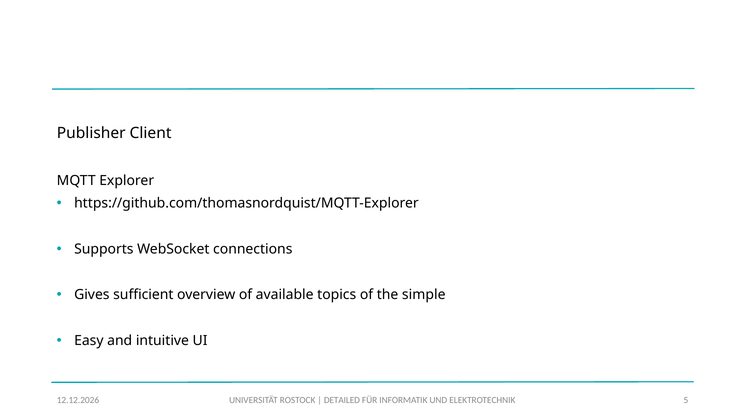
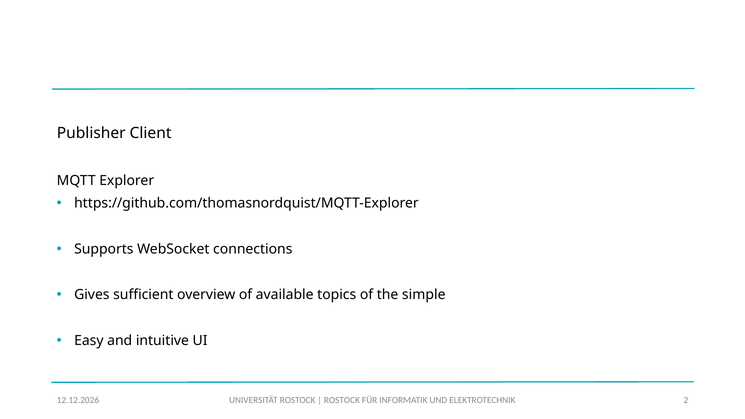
DETAILED at (342, 400): DETAILED -> ROSTOCK
5: 5 -> 2
